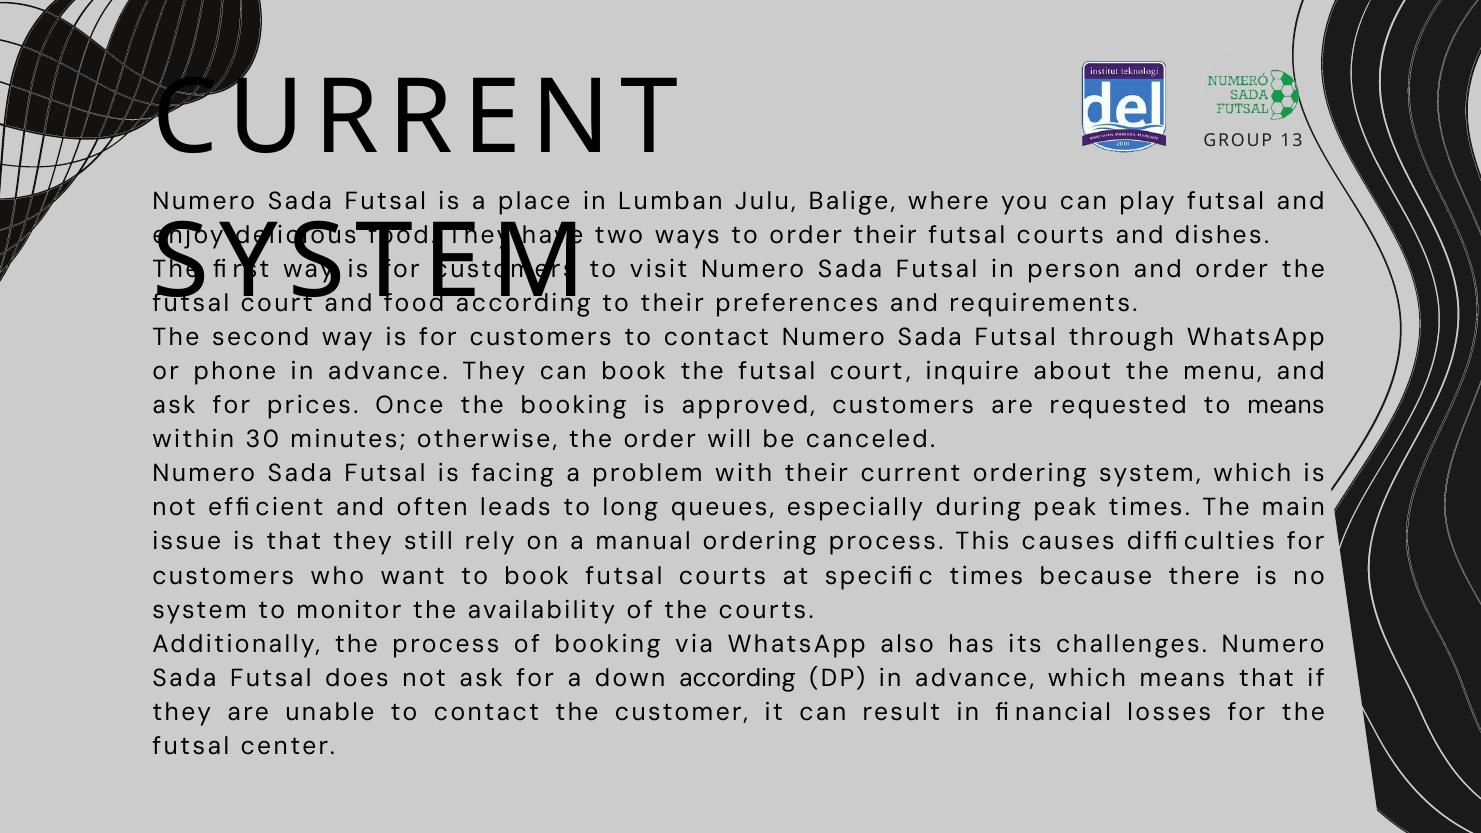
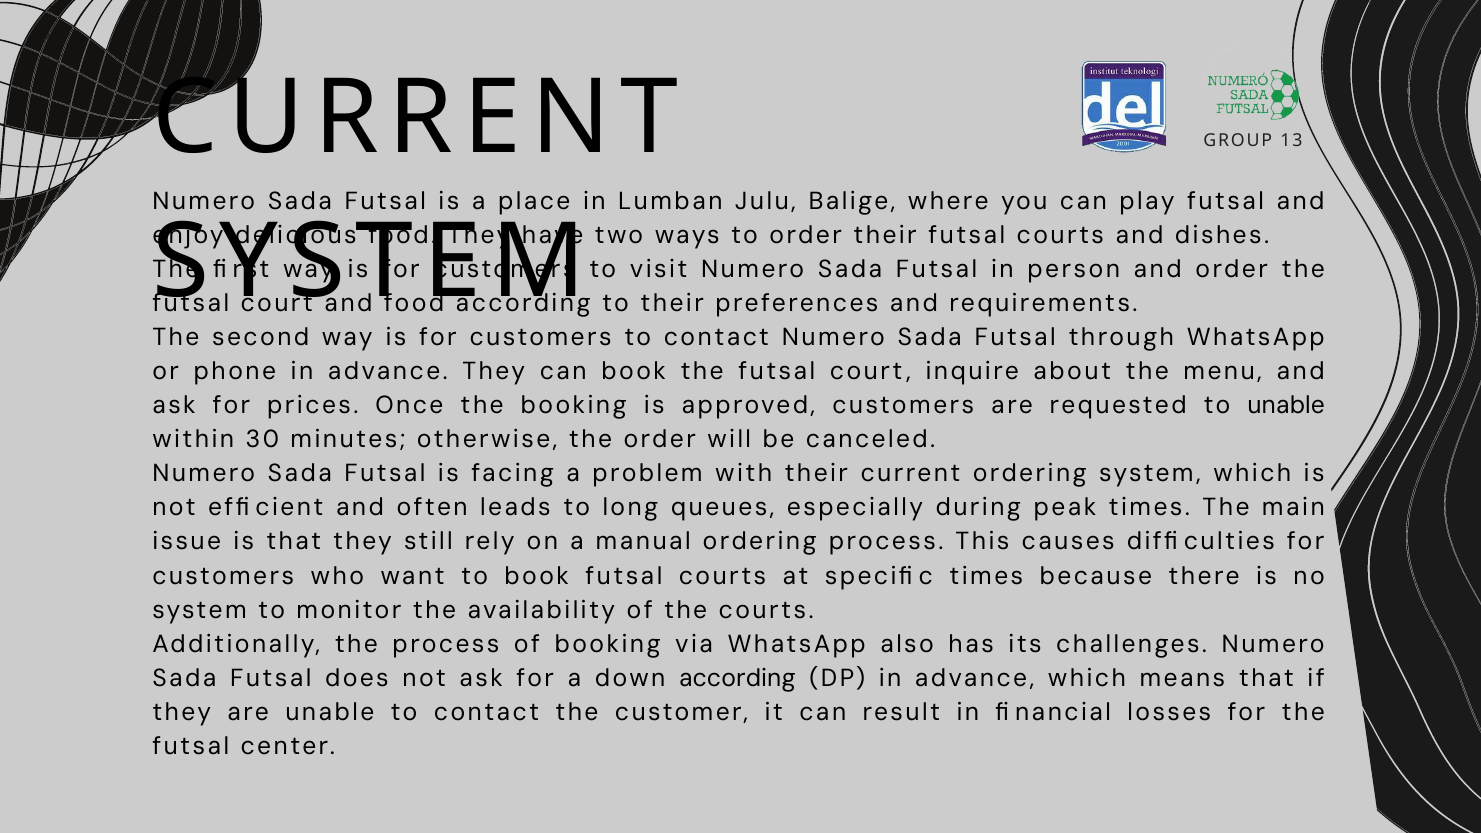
to means: means -> unable
